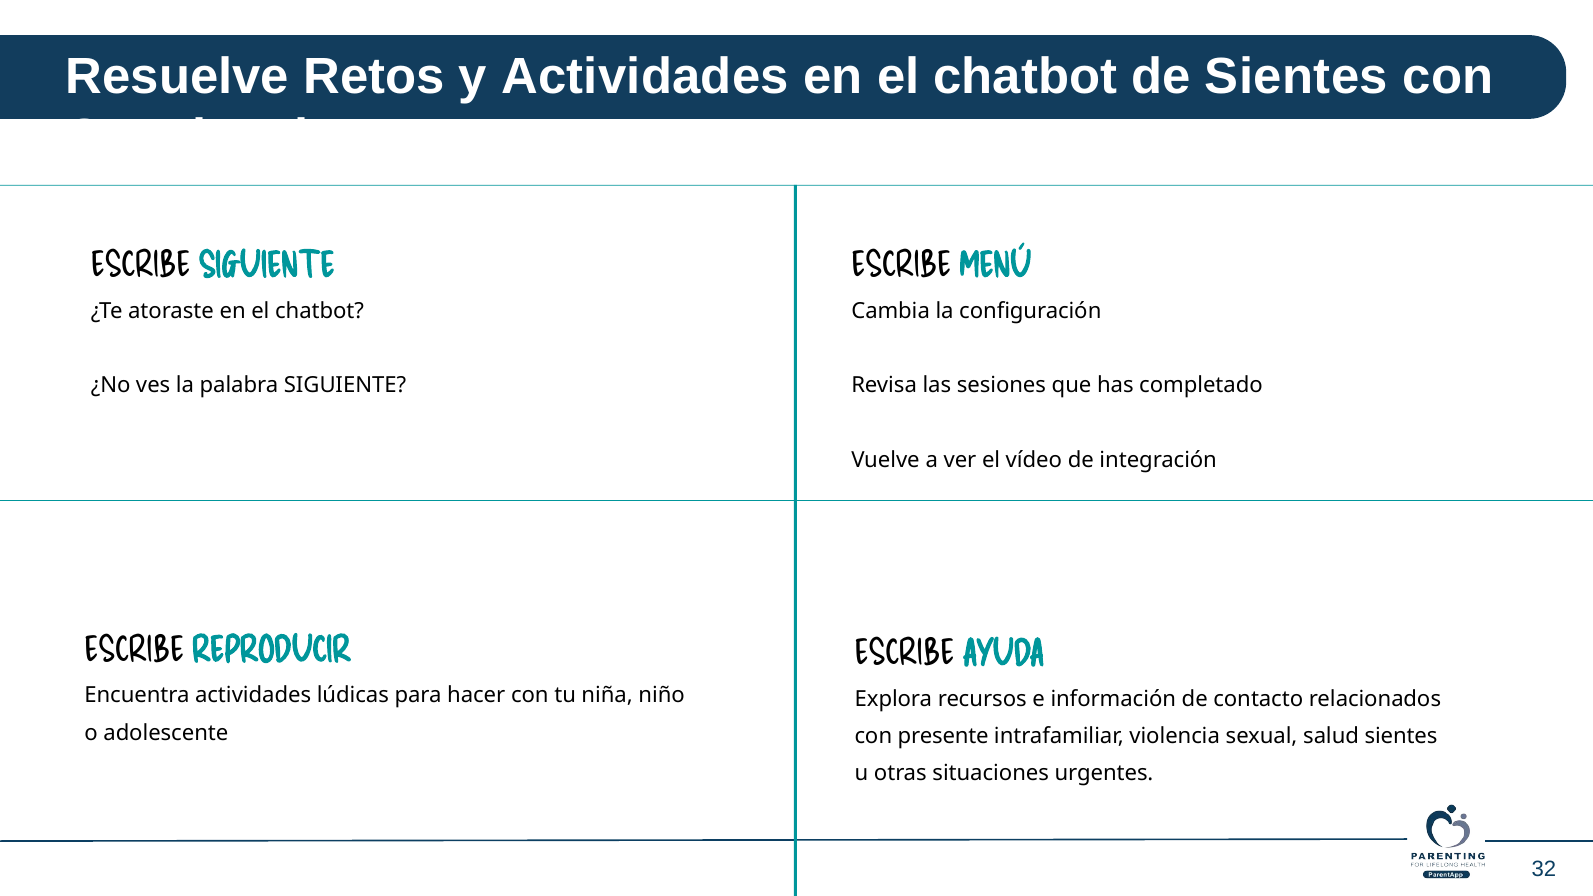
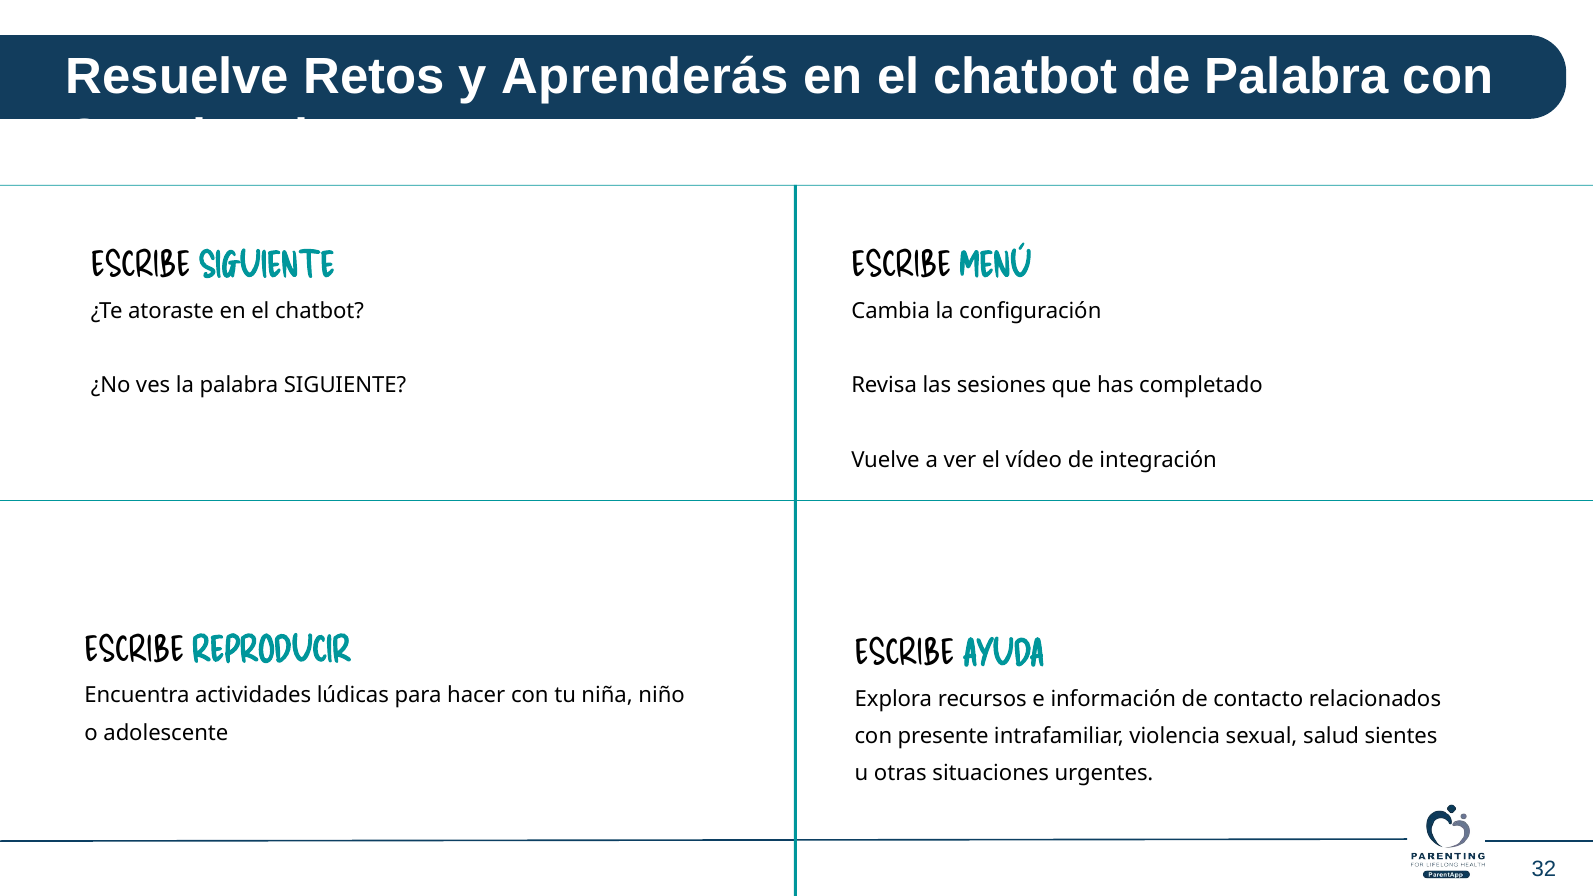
y Actividades: Actividades -> Aprenderás
de Sientes: Sientes -> Palabra
